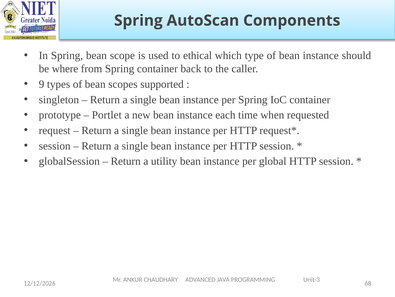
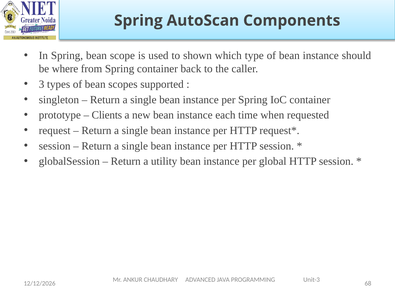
ethical: ethical -> shown
9: 9 -> 3
Portlet: Portlet -> Clients
